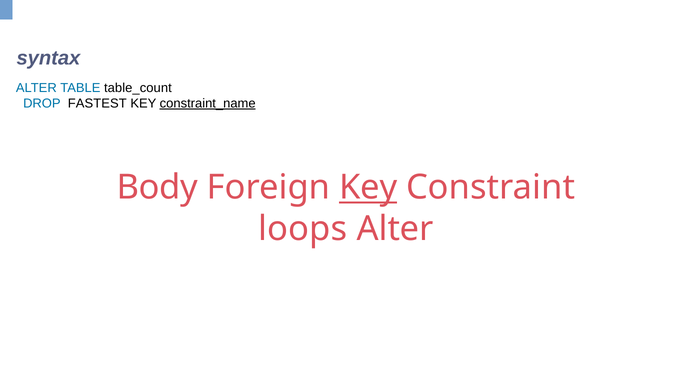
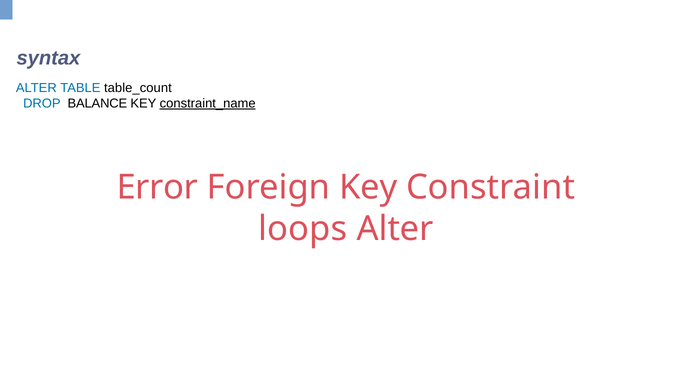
FASTEST: FASTEST -> BALANCE
Body: Body -> Error
Key at (368, 188) underline: present -> none
